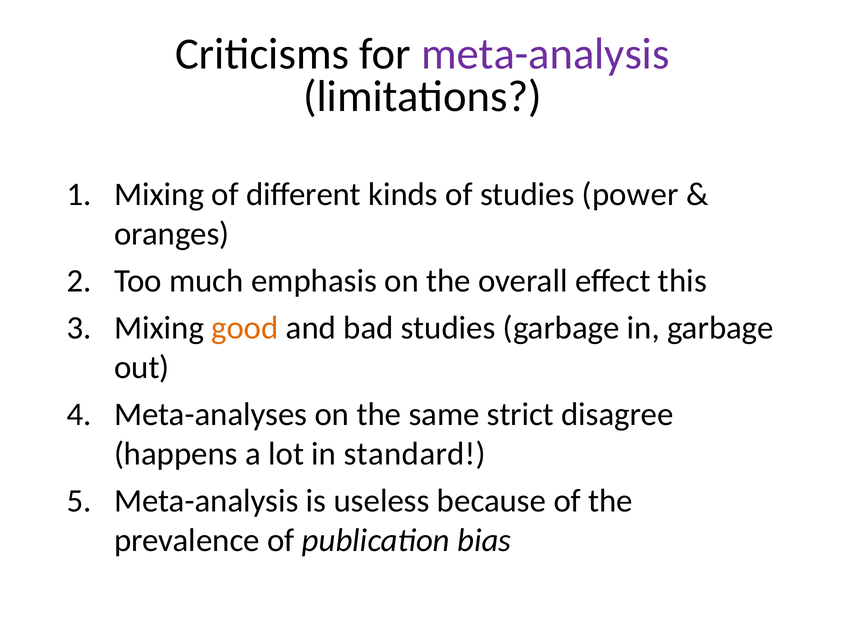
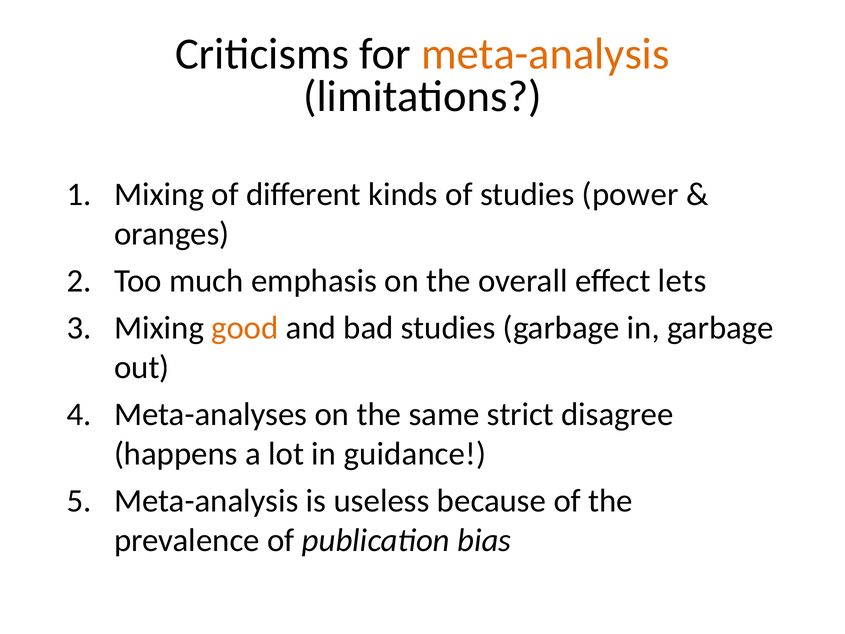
meta-analysis at (545, 54) colour: purple -> orange
this: this -> lets
standard: standard -> guidance
